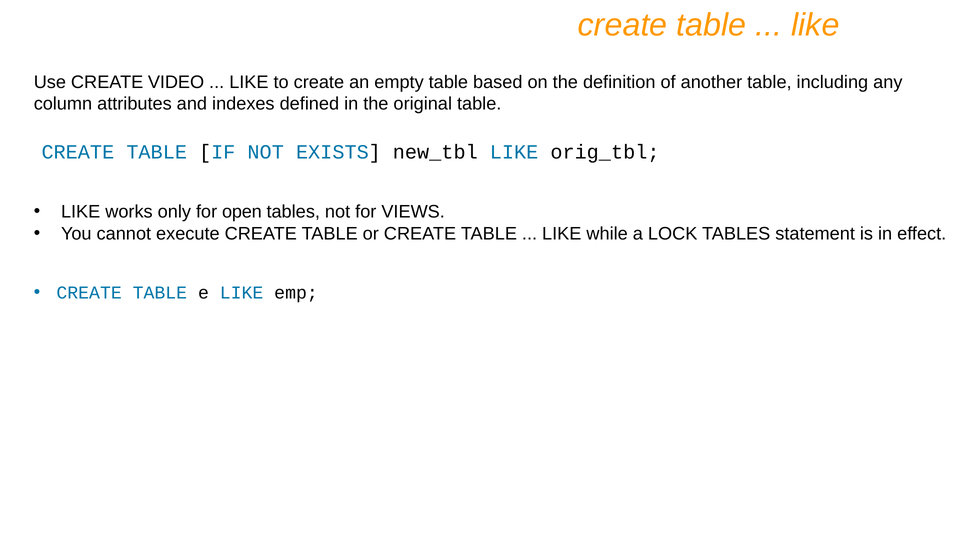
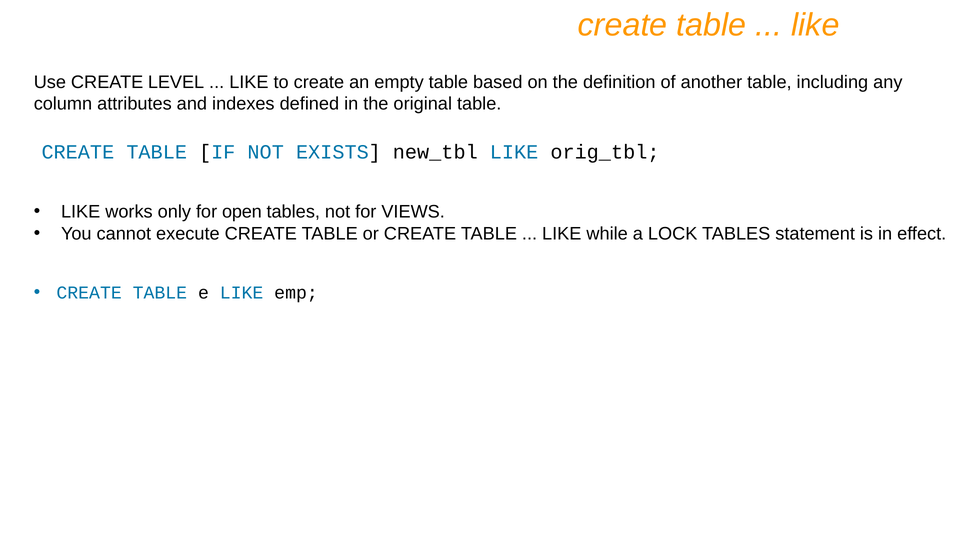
VIDEO: VIDEO -> LEVEL
